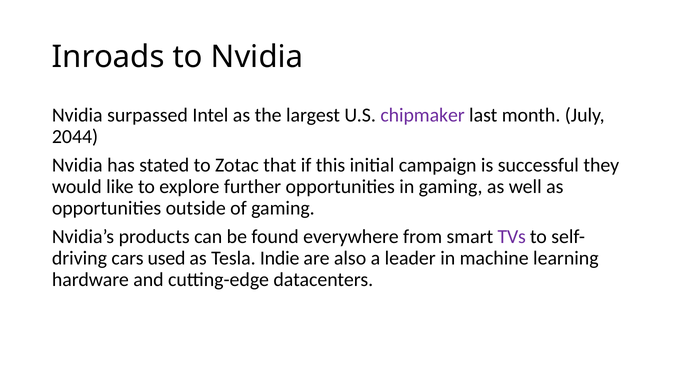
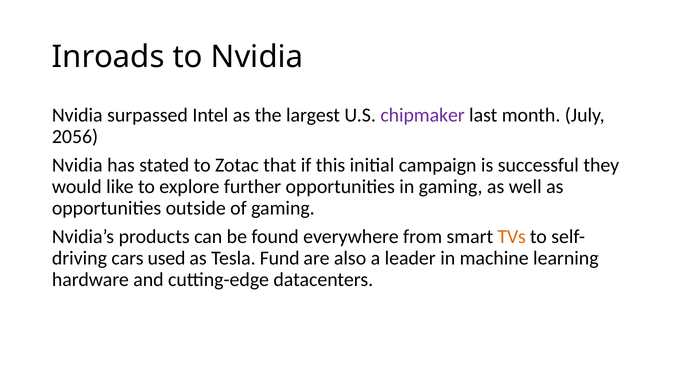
2044: 2044 -> 2056
TVs colour: purple -> orange
Indie: Indie -> Fund
